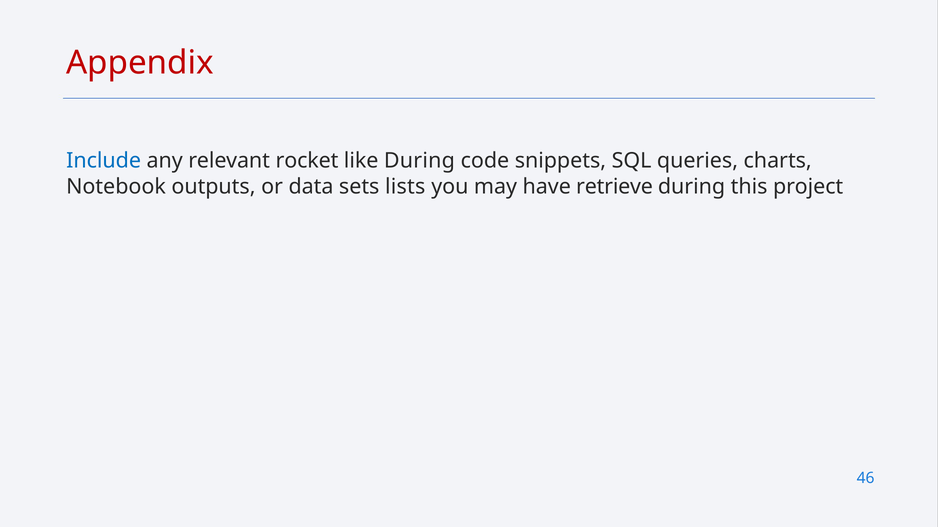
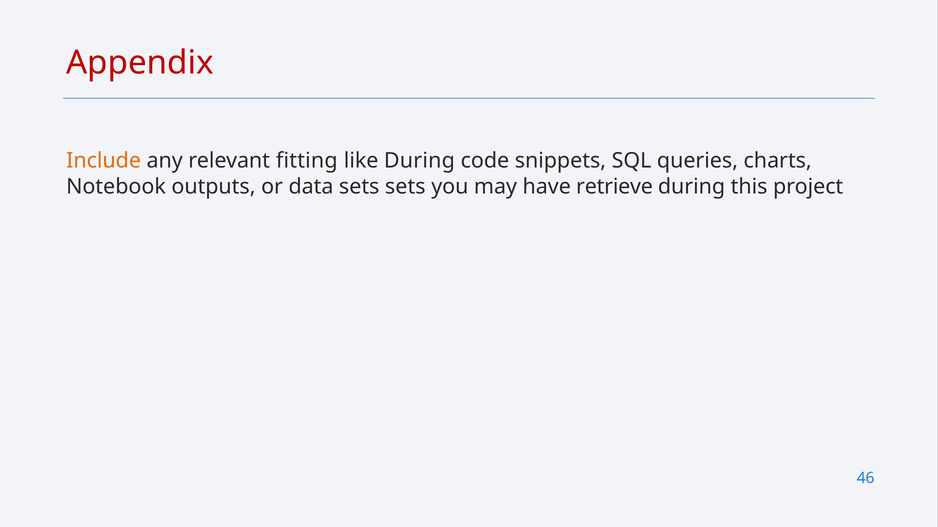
Include colour: blue -> orange
rocket: rocket -> fitting
sets lists: lists -> sets
